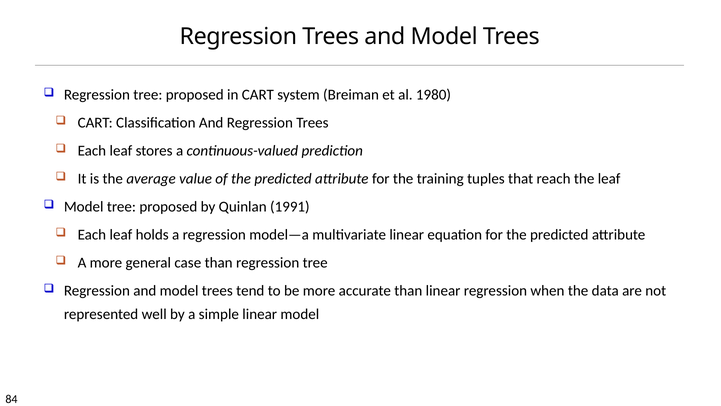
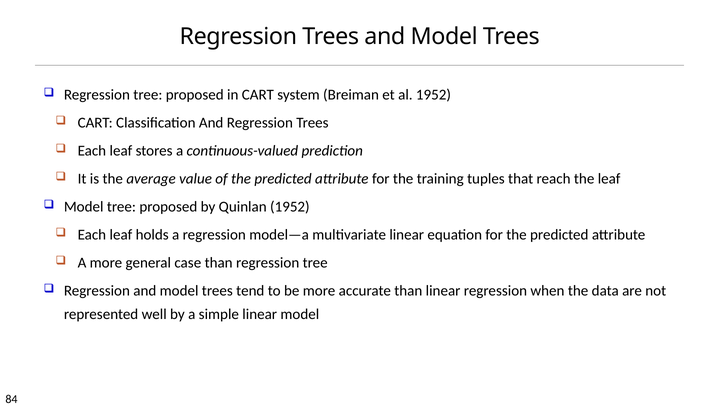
al 1980: 1980 -> 1952
Quinlan 1991: 1991 -> 1952
